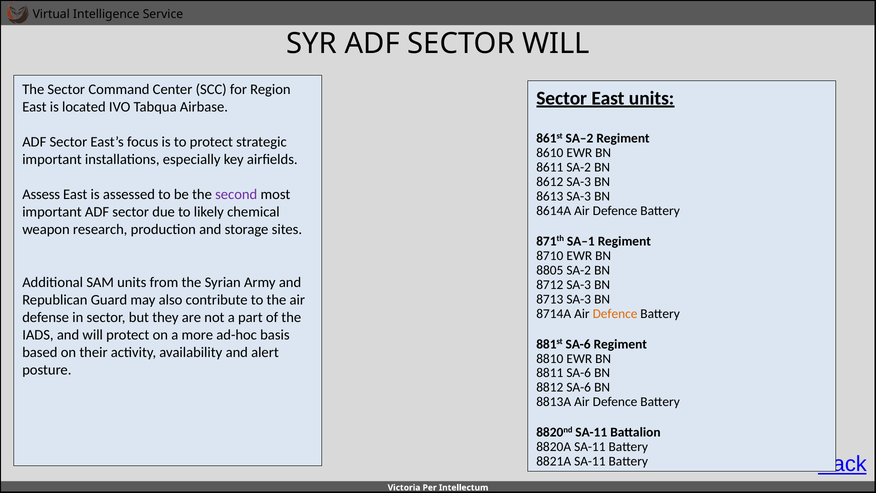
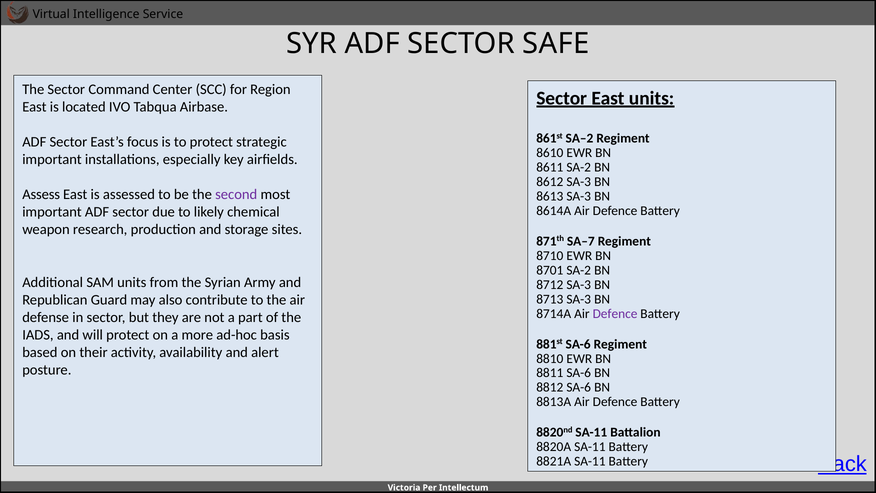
SECTOR WILL: WILL -> SAFE
SA–1: SA–1 -> SA–7
8805: 8805 -> 8701
Defence at (615, 313) colour: orange -> purple
